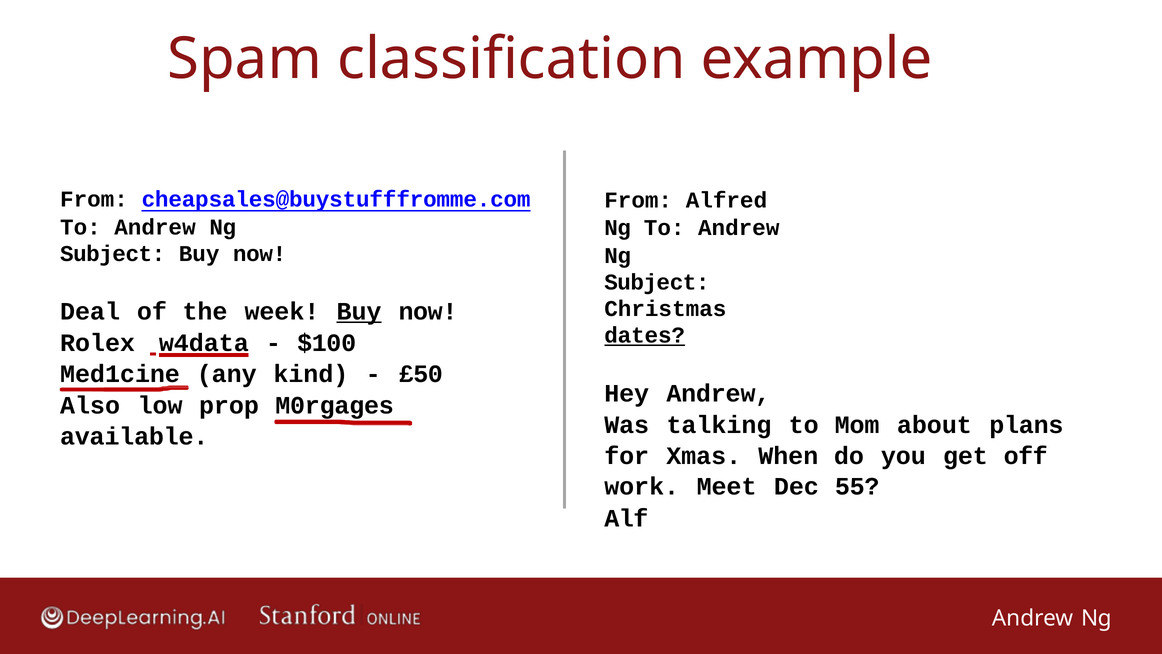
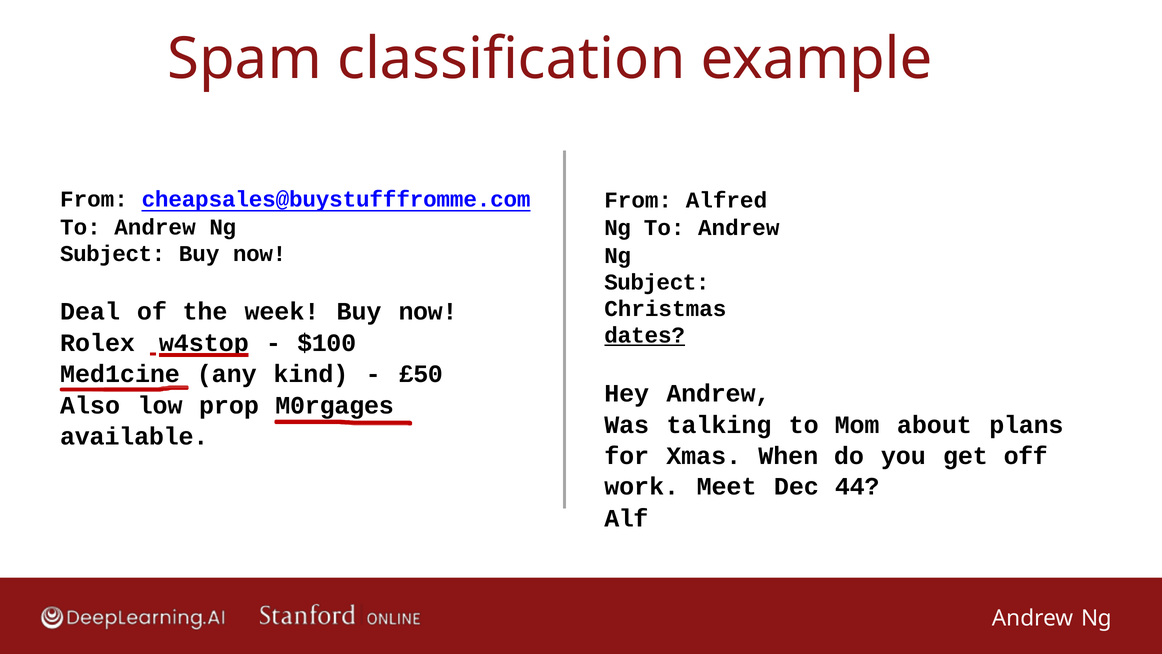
Buy at (359, 311) underline: present -> none
w4data: w4data -> w4stop
55: 55 -> 44
